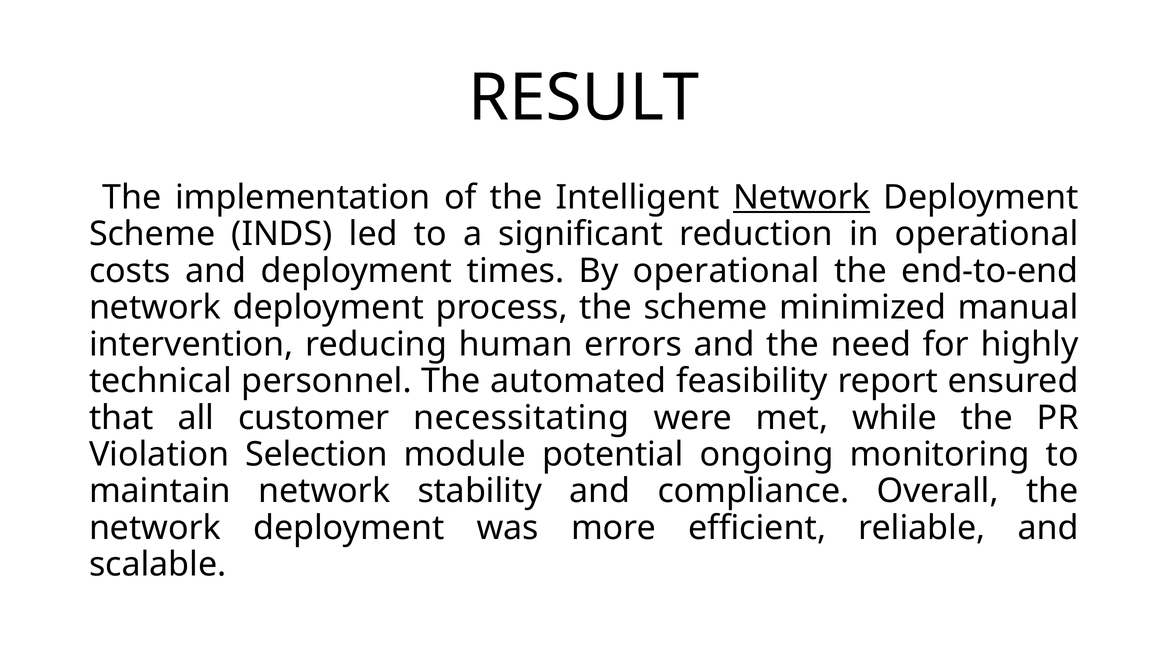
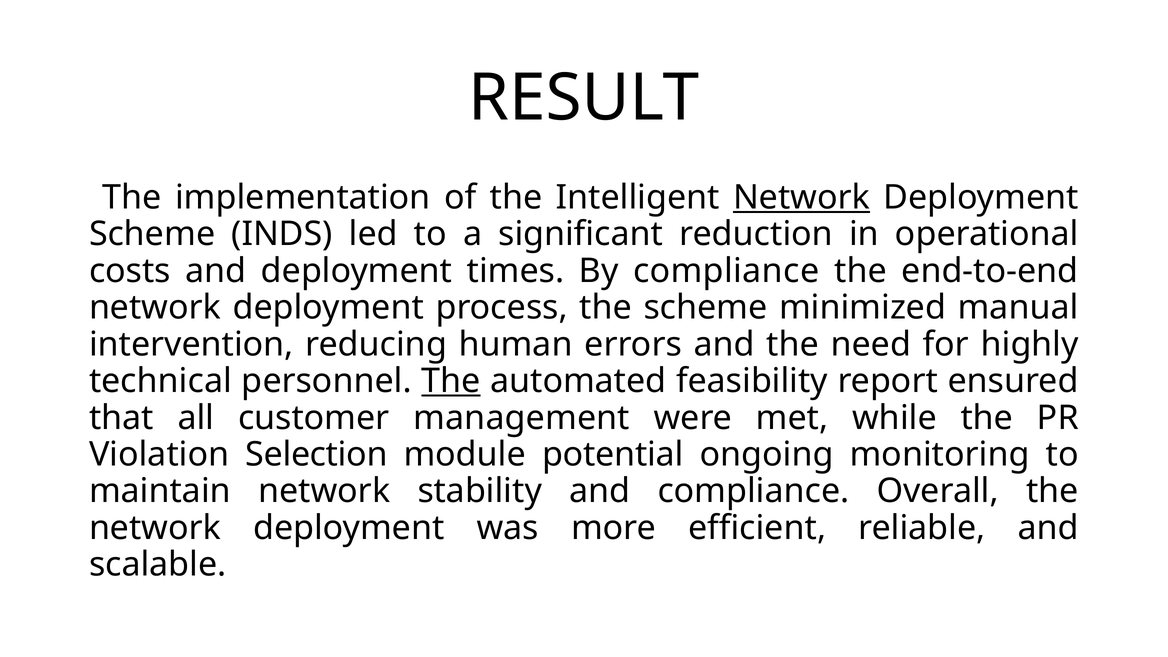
By operational: operational -> compliance
The at (451, 381) underline: none -> present
necessitating: necessitating -> management
